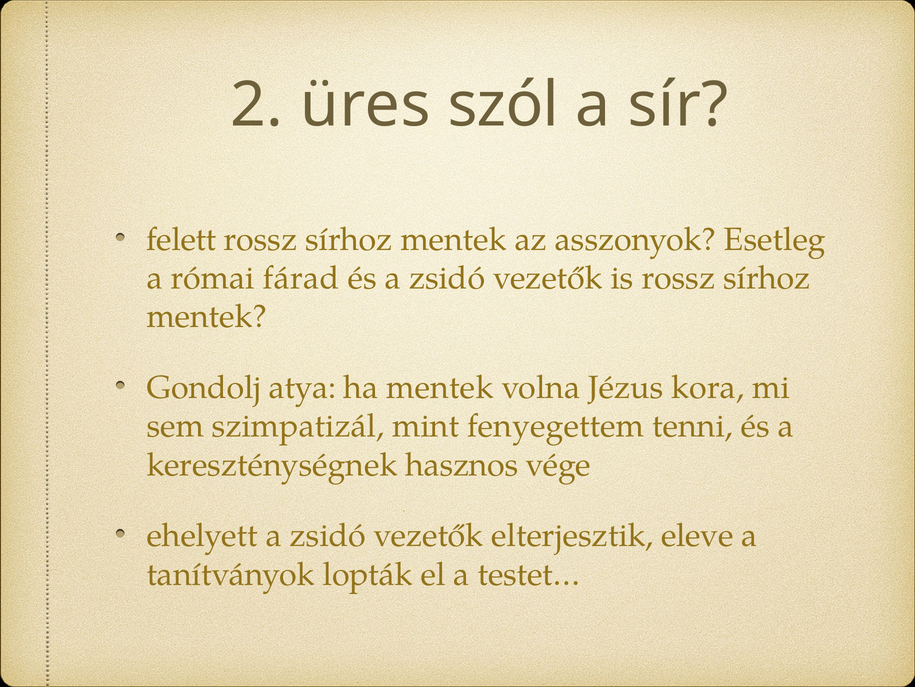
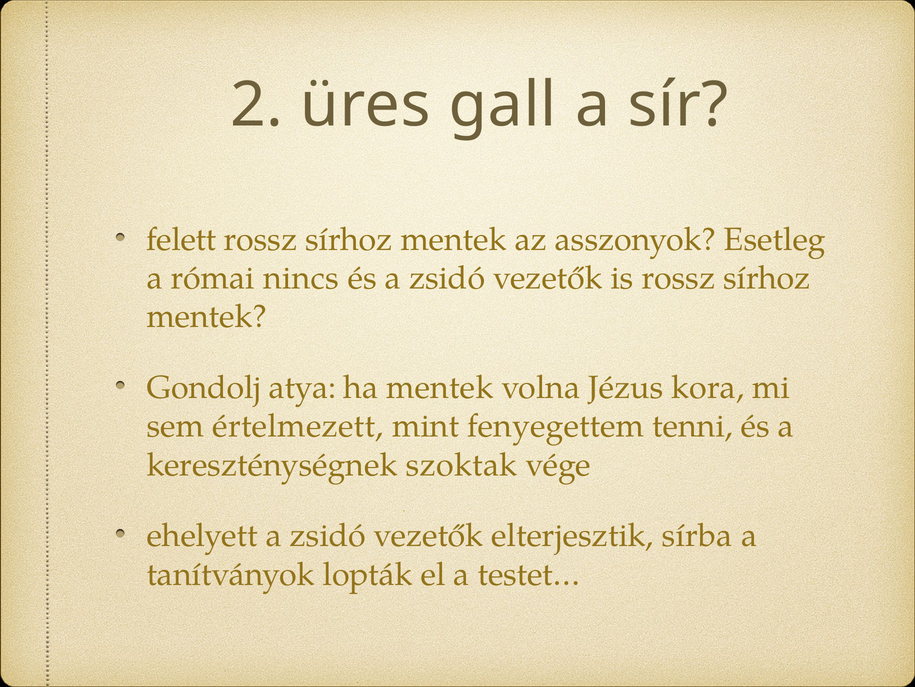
szól: szól -> gall
fárad: fárad -> nincs
szimpatizál: szimpatizál -> értelmezett
hasznos: hasznos -> szoktak
eleve: eleve -> sírba
